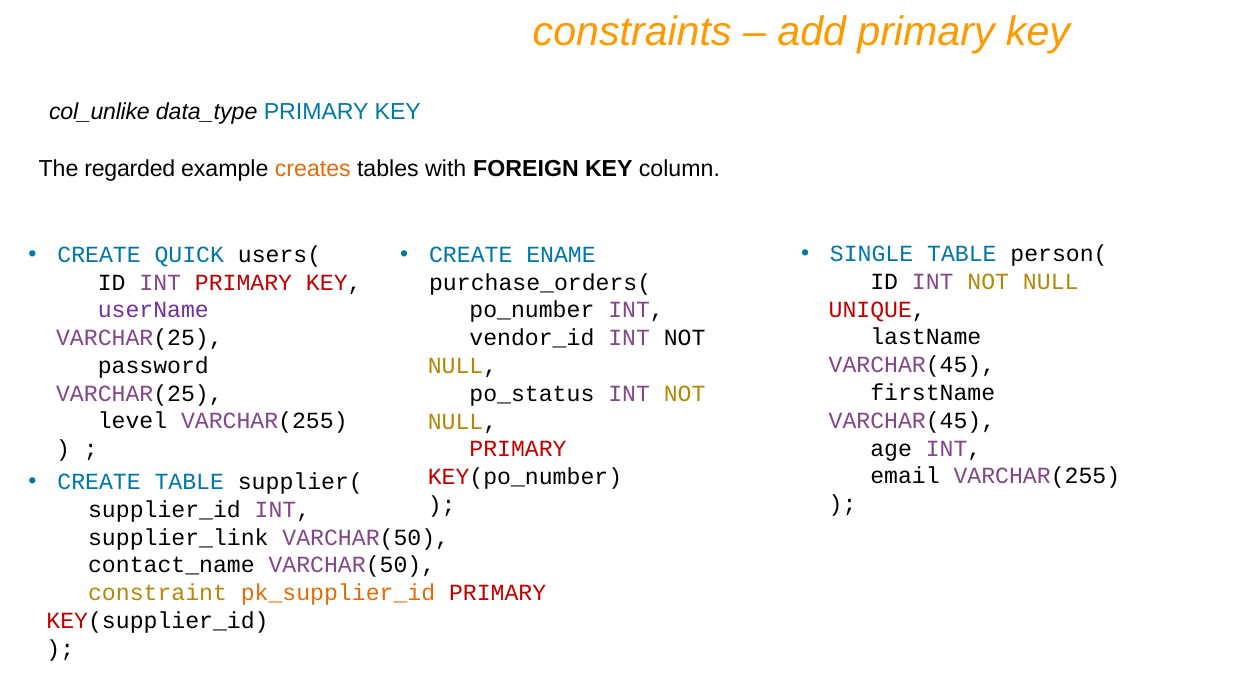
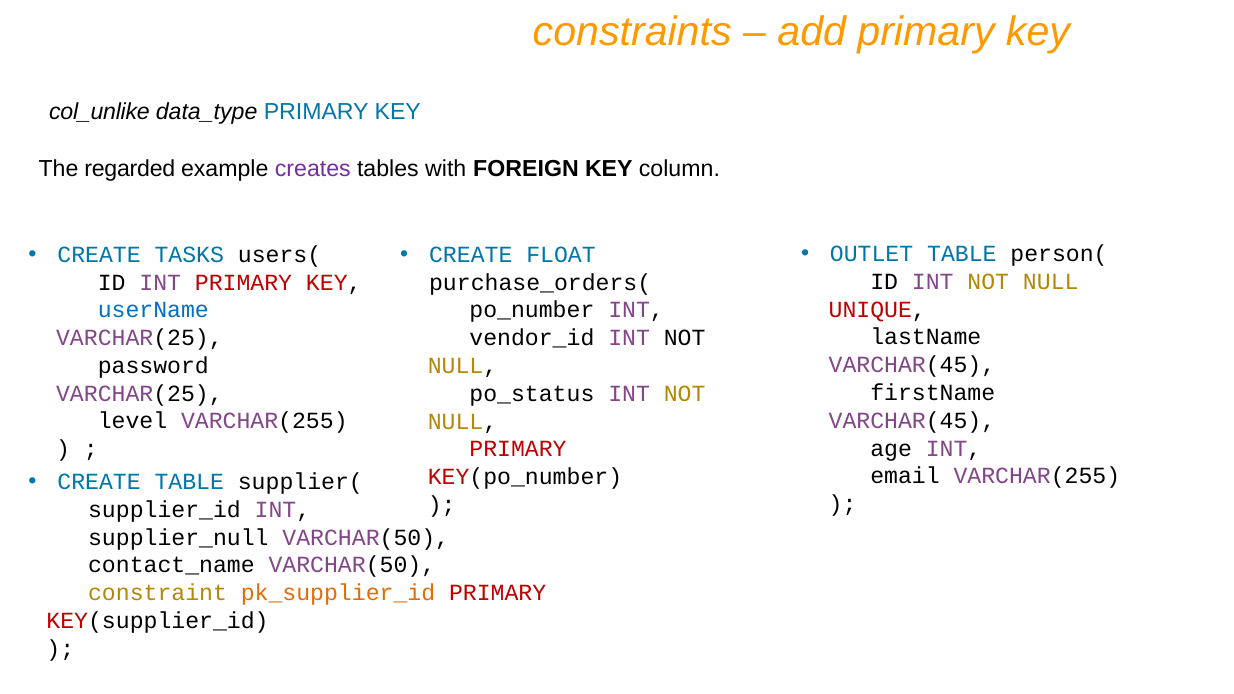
creates colour: orange -> purple
SINGLE: SINGLE -> OUTLET
QUICK: QUICK -> TASKS
ENAME: ENAME -> FLOAT
userName colour: purple -> blue
supplier_link: supplier_link -> supplier_null
